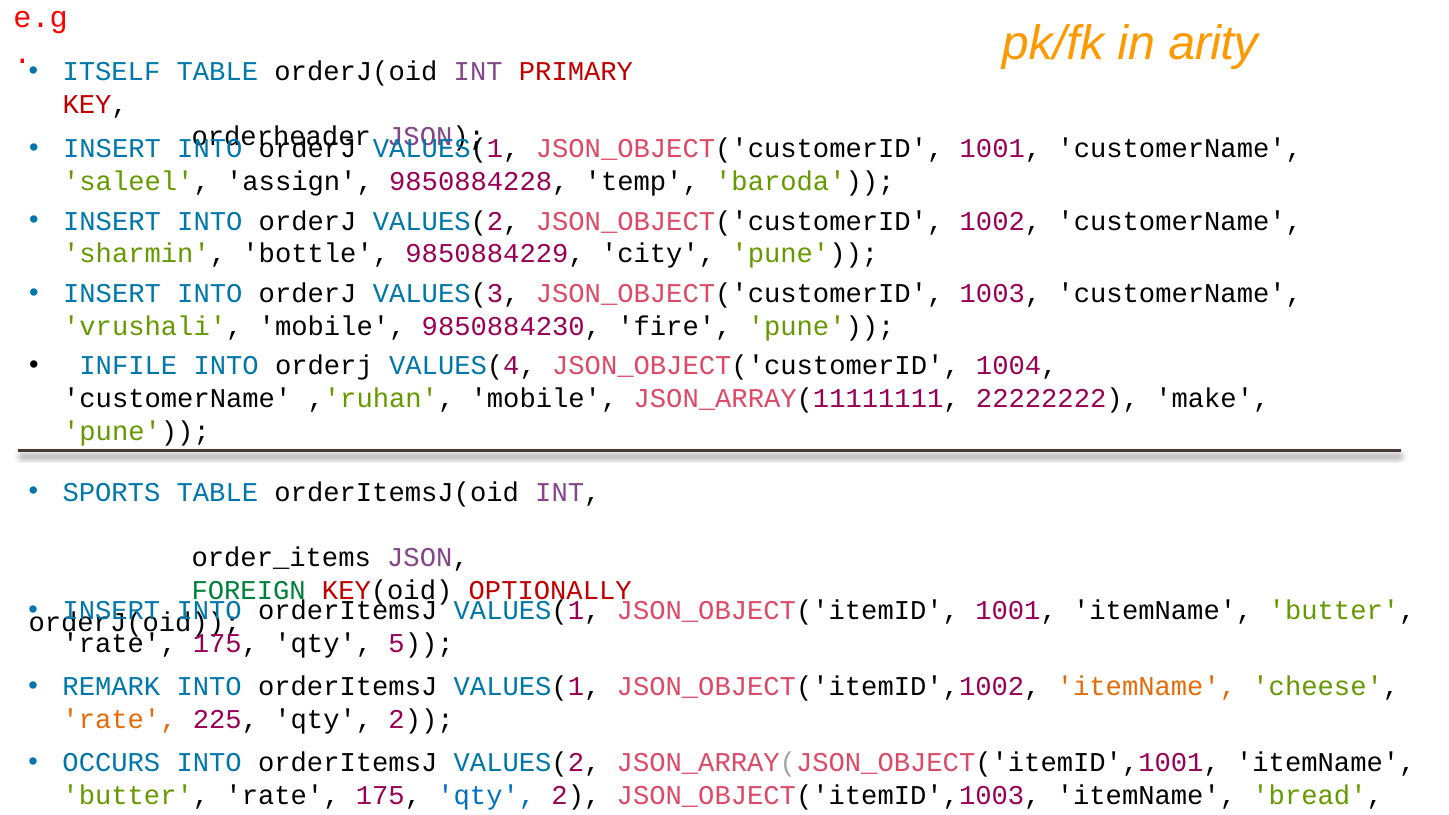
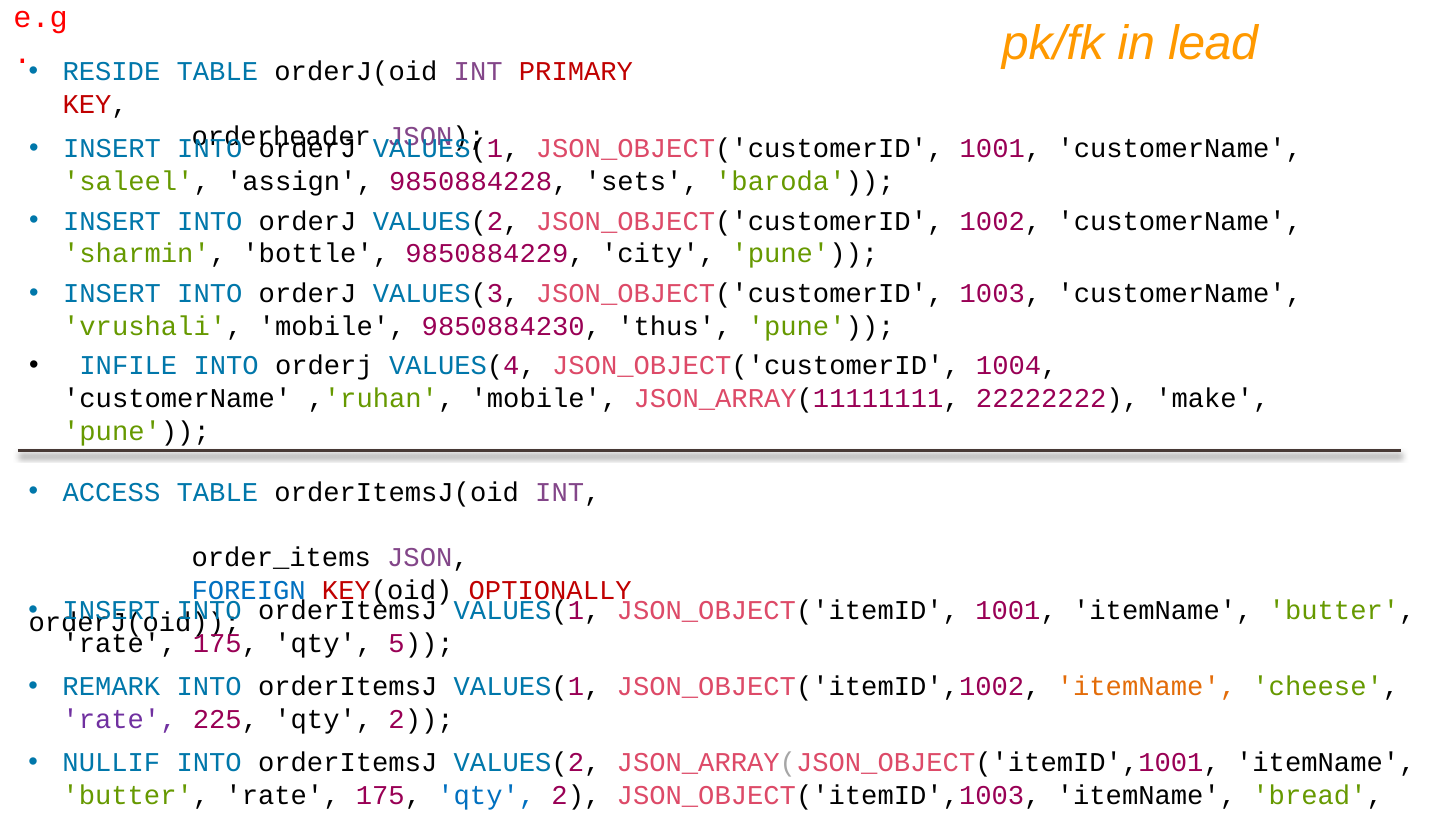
arity: arity -> lead
ITSELF: ITSELF -> RESIDE
temp: temp -> sets
fire: fire -> thus
SPORTS: SPORTS -> ACCESS
FOREIGN colour: green -> blue
rate at (120, 719) colour: orange -> purple
OCCURS: OCCURS -> NULLIF
